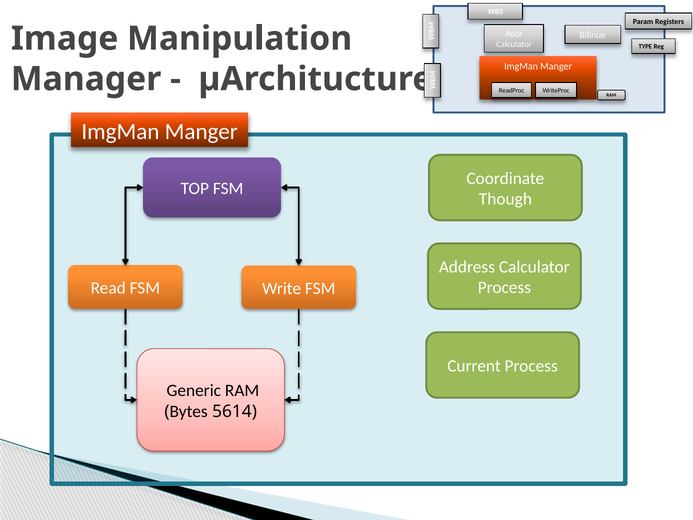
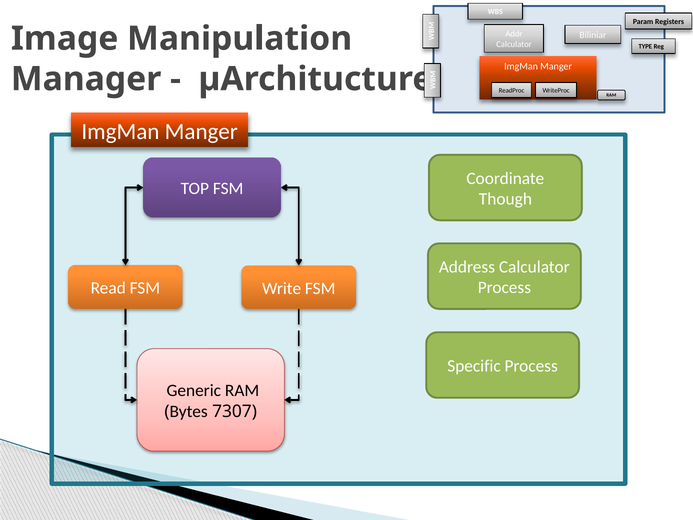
Current: Current -> Specific
5614: 5614 -> 7307
